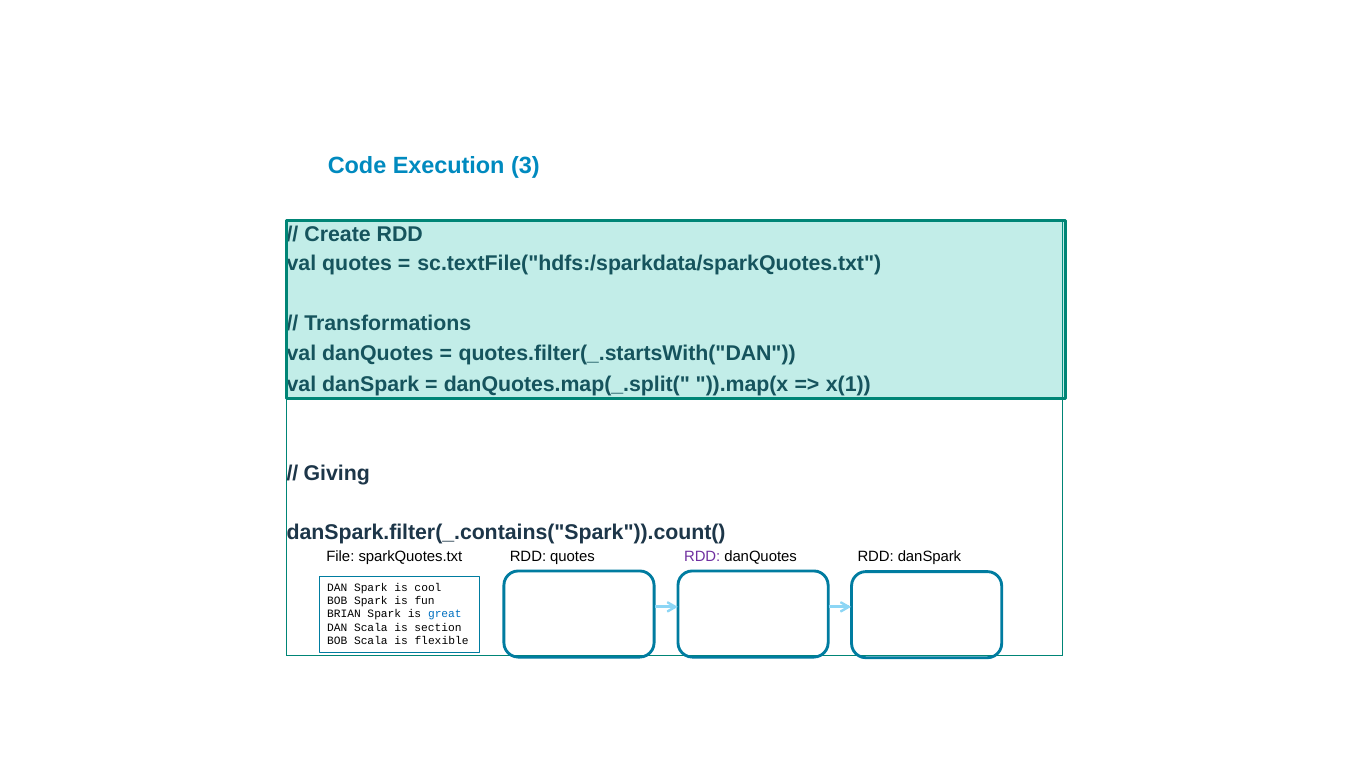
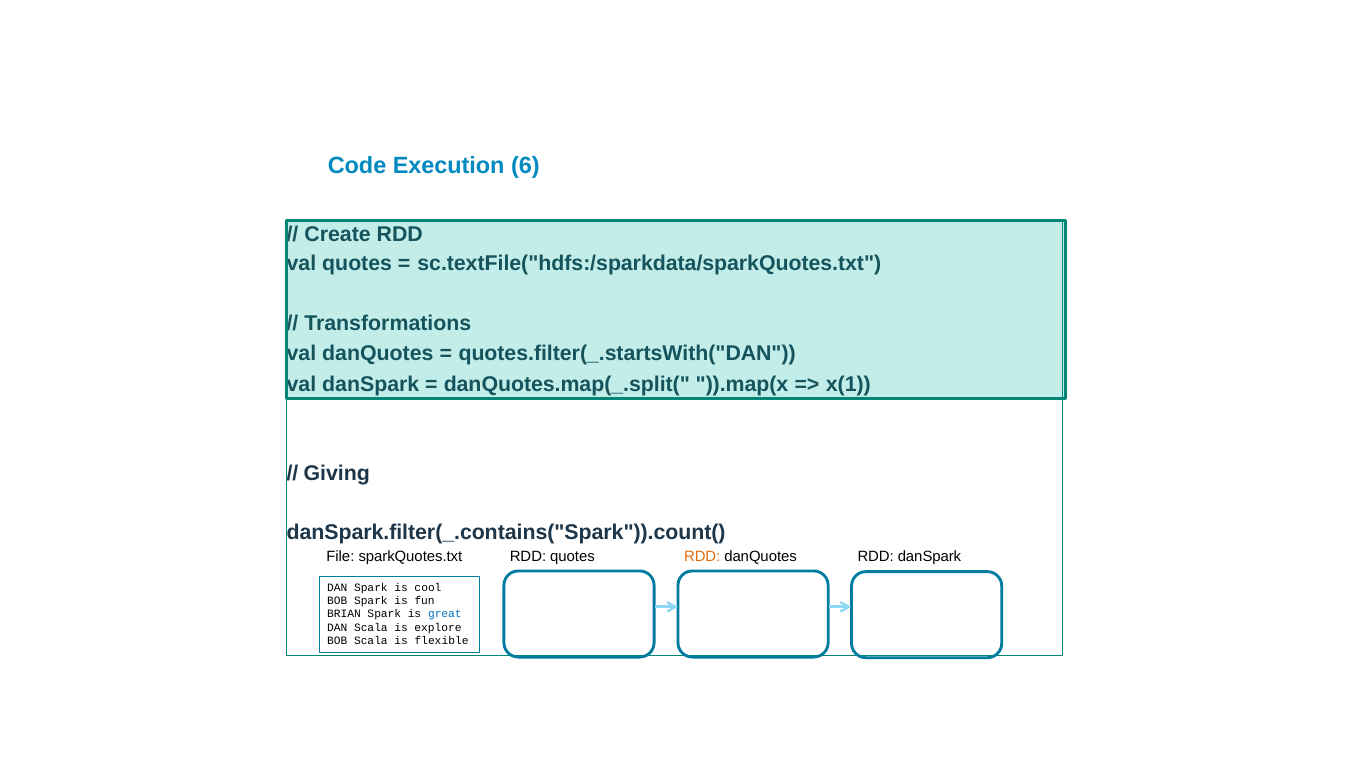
3: 3 -> 6
RDD at (702, 556) colour: purple -> orange
section: section -> explore
